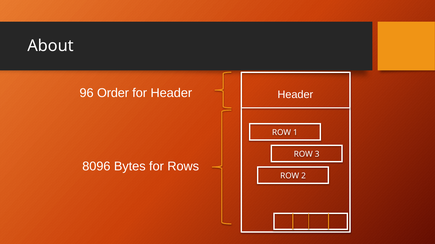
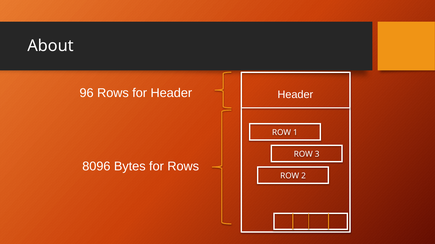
96 Order: Order -> Rows
